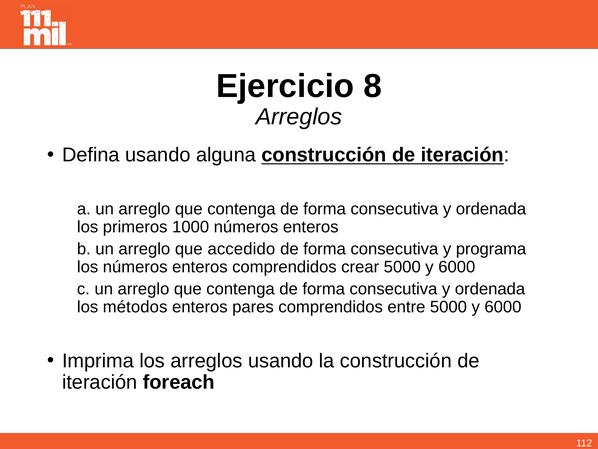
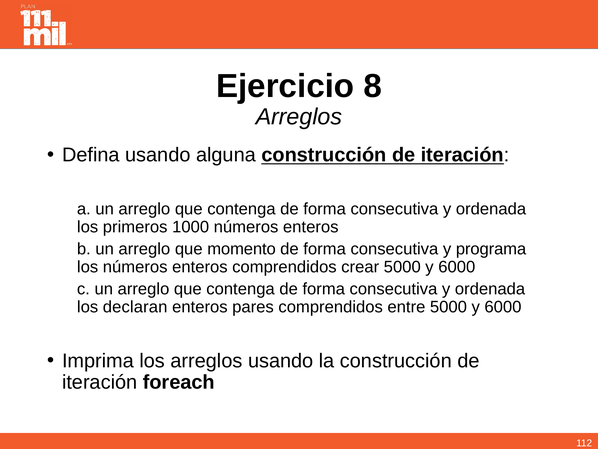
accedido: accedido -> momento
métodos: métodos -> declaran
